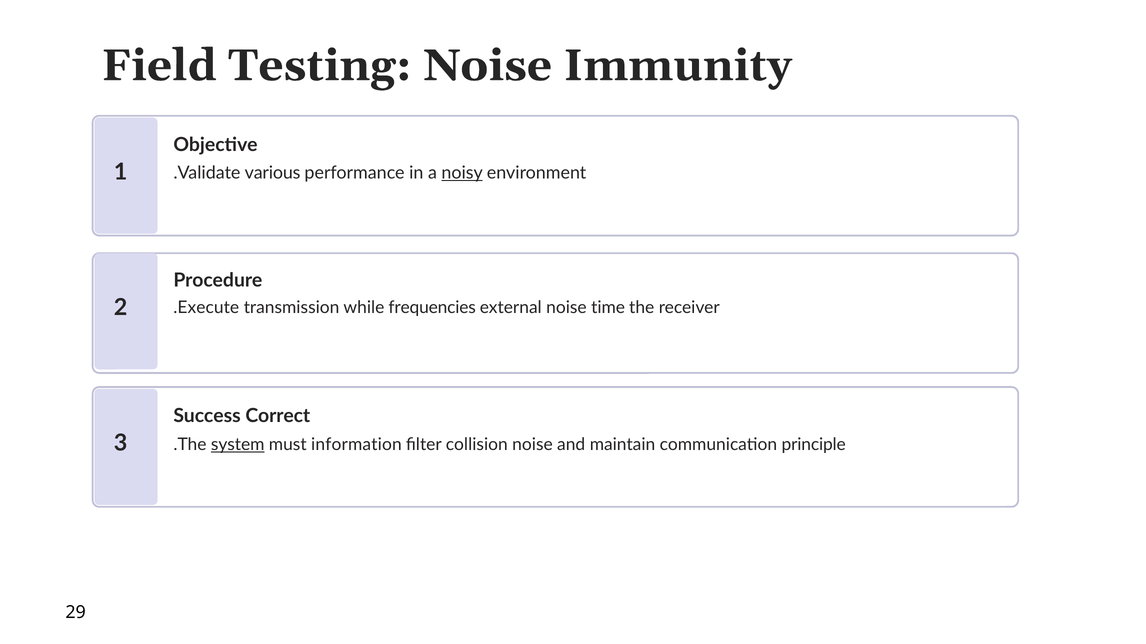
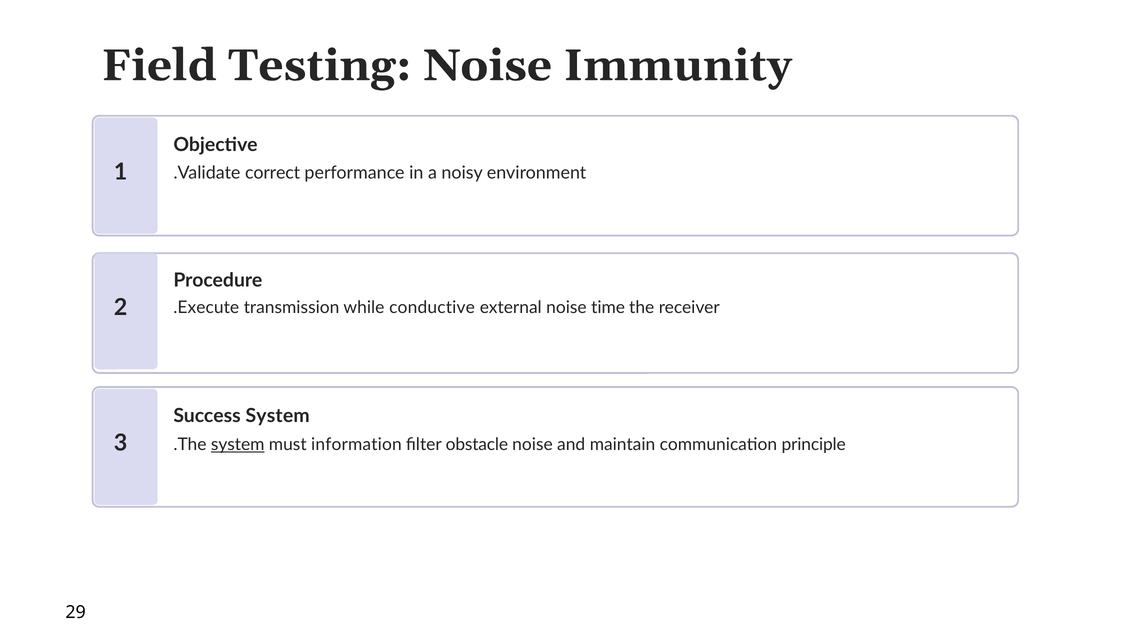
various: various -> correct
noisy underline: present -> none
frequencies: frequencies -> conductive
Success Correct: Correct -> System
collision: collision -> obstacle
